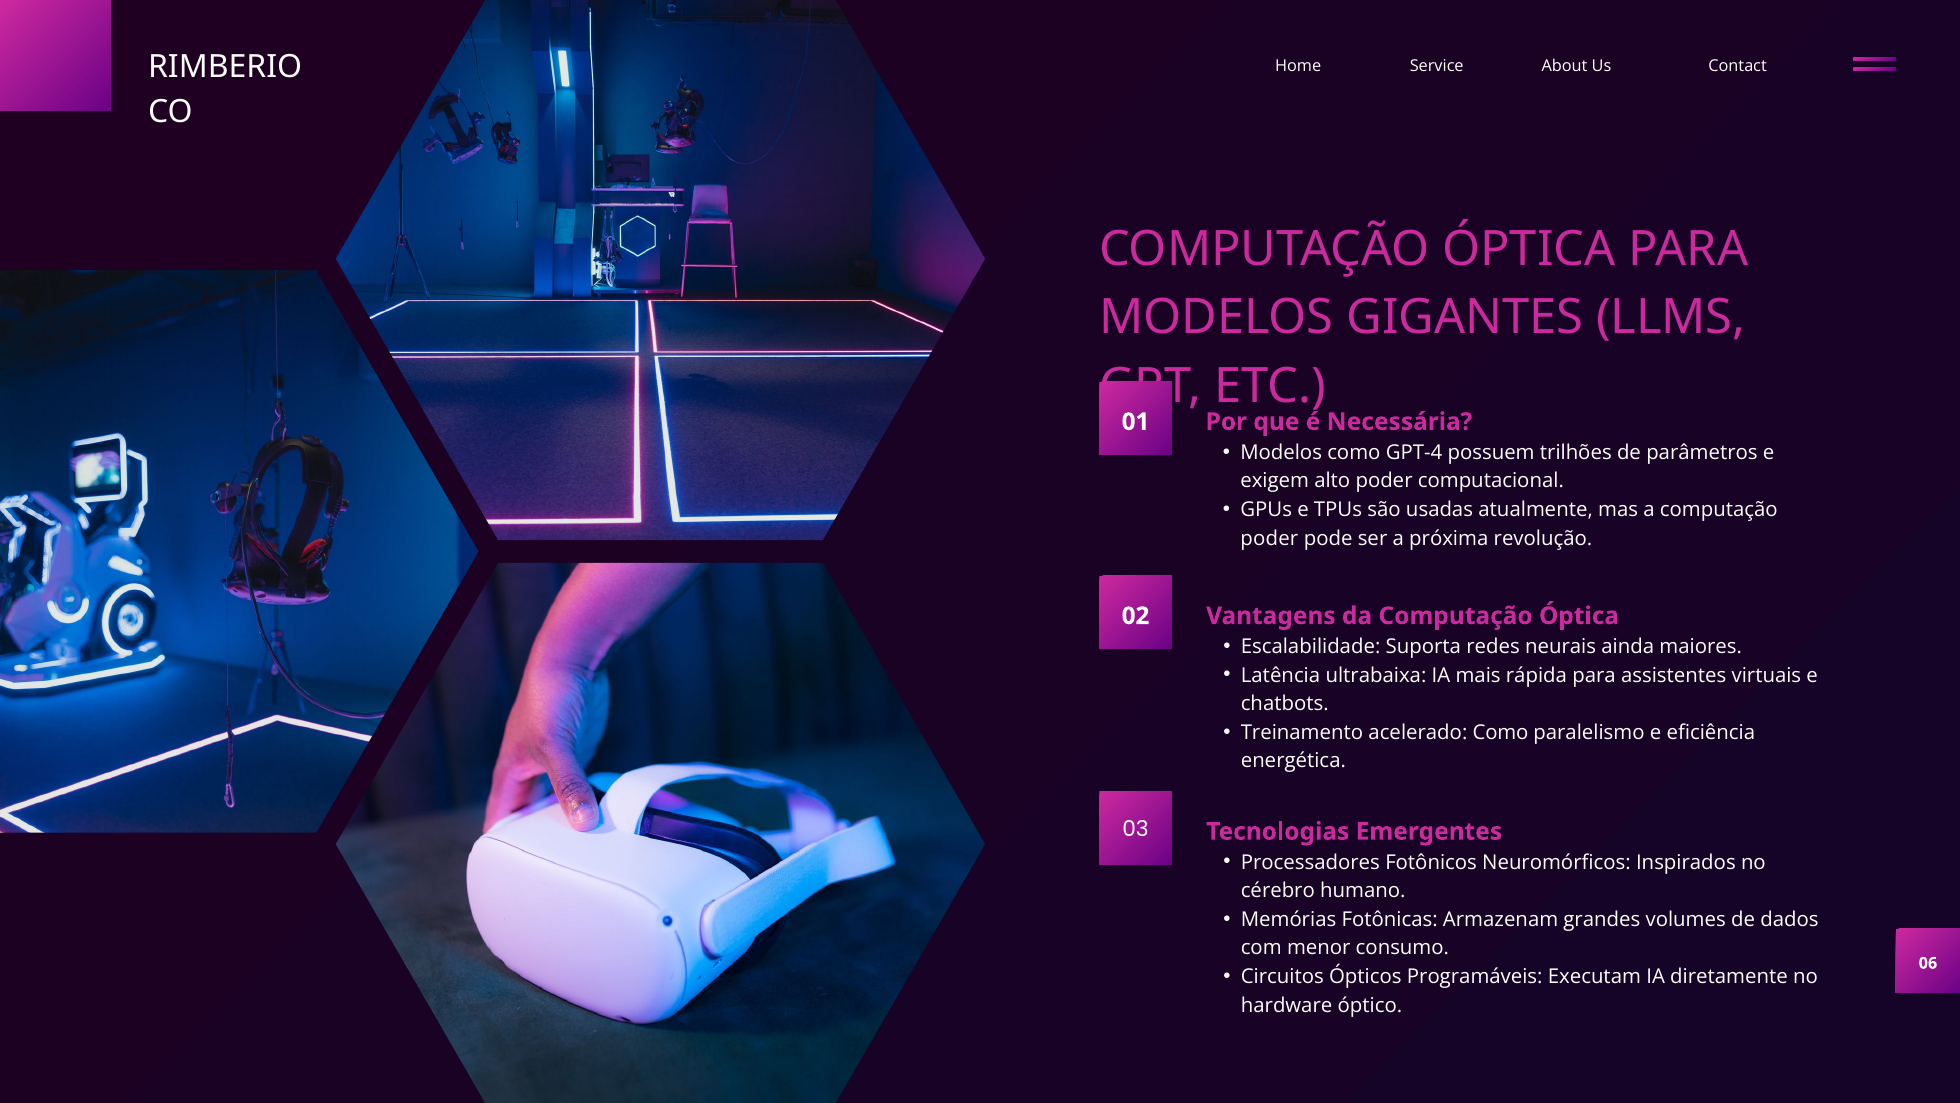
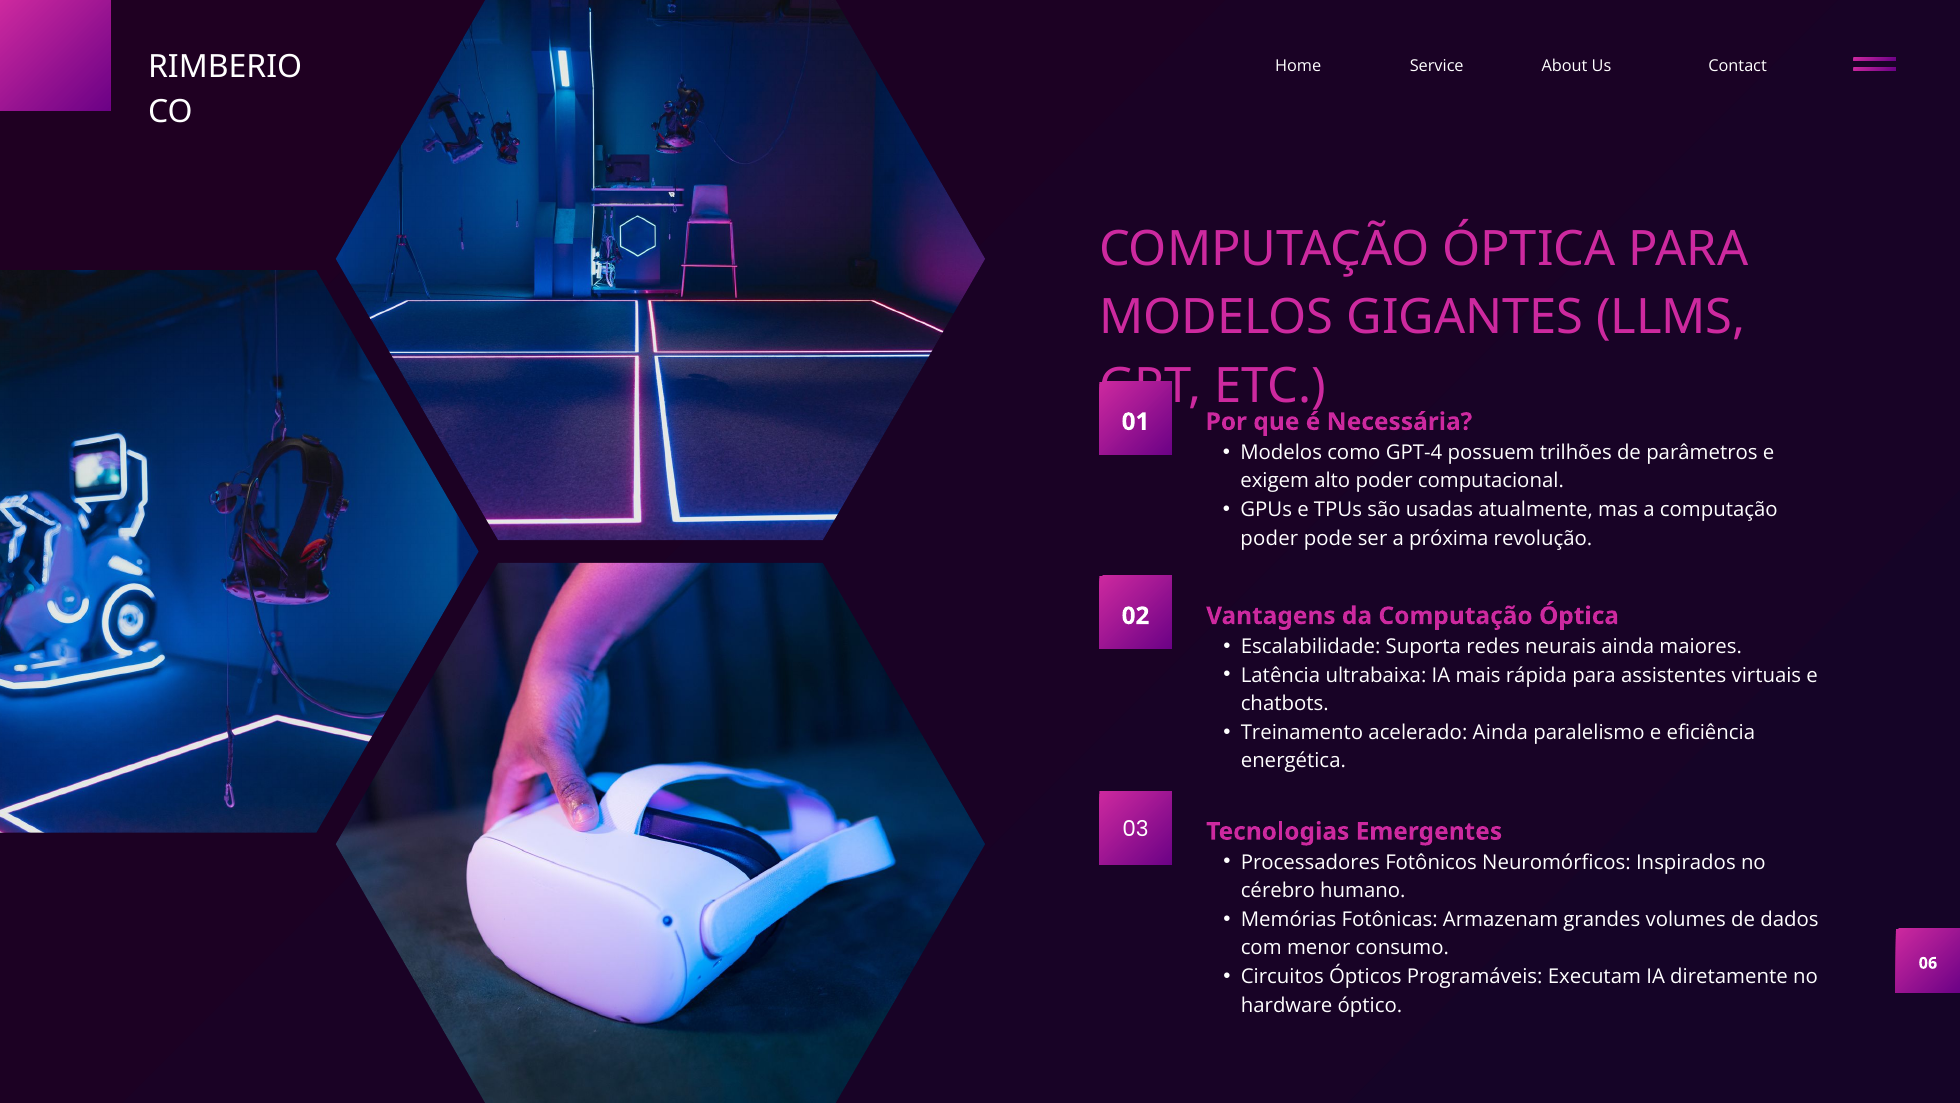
acelerado Como: Como -> Ainda
